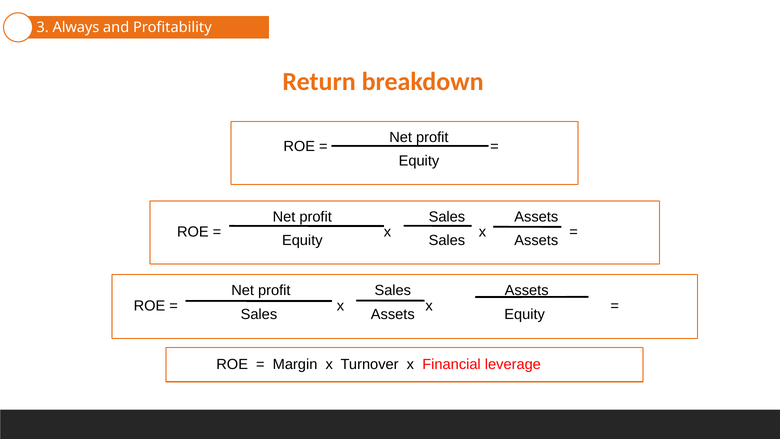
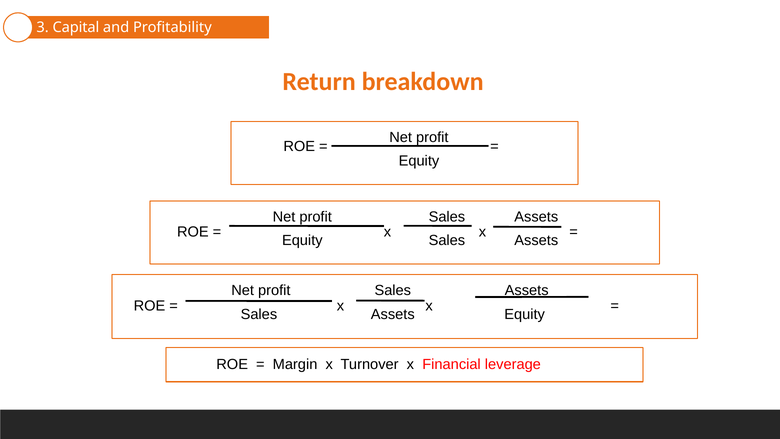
Always: Always -> Capital
